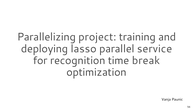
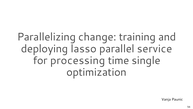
project: project -> change
recognition: recognition -> processing
break: break -> single
